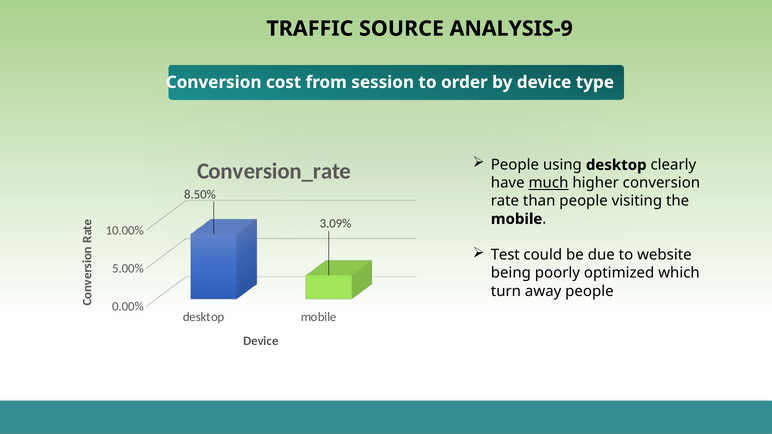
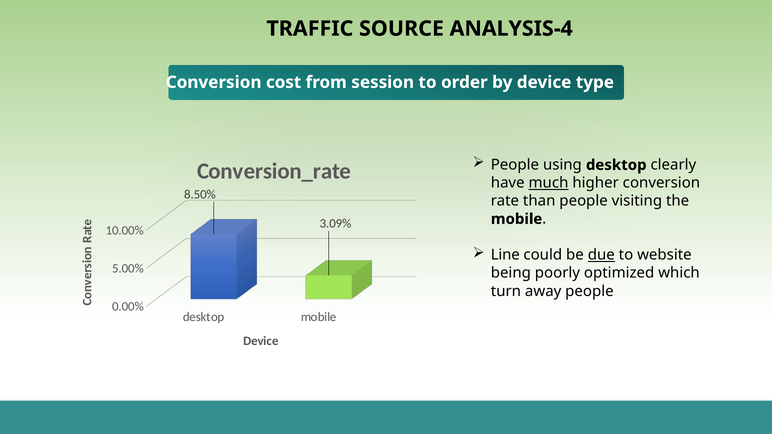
ANALYSIS-9: ANALYSIS-9 -> ANALYSIS-4
Test: Test -> Line
due underline: none -> present
